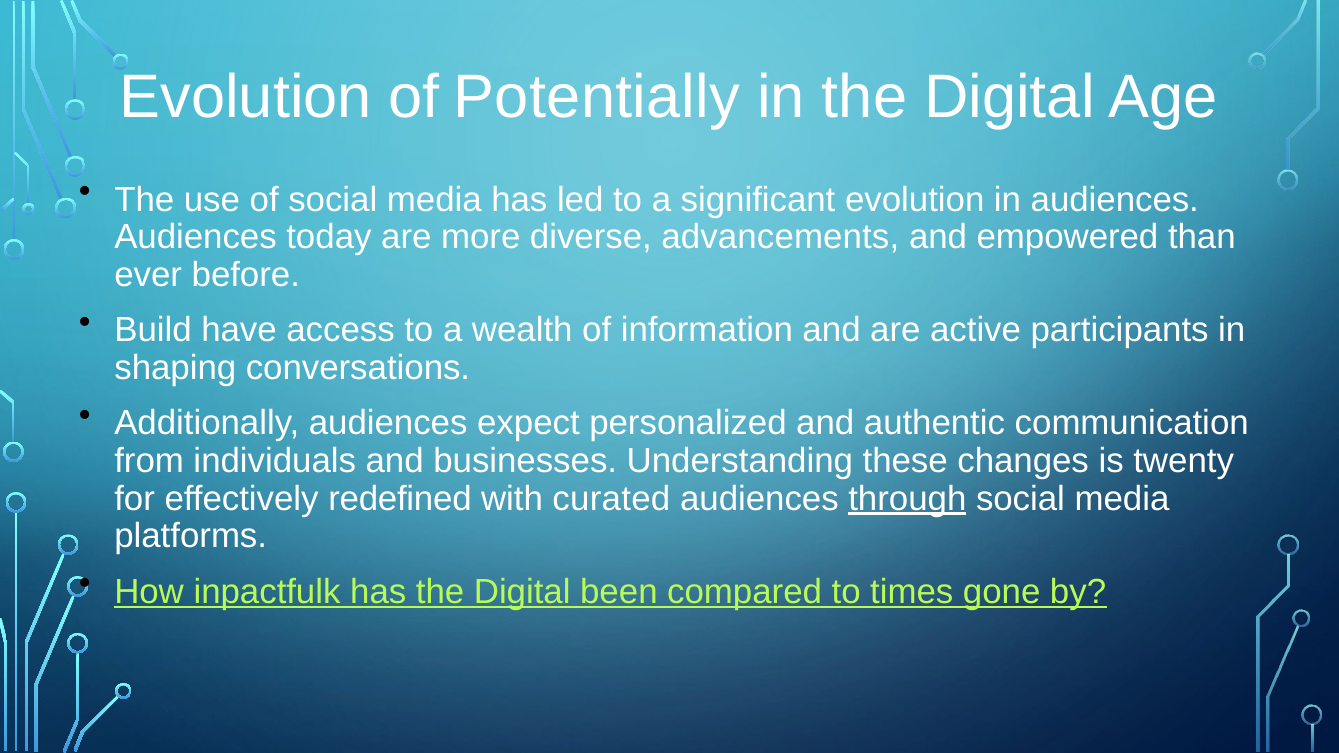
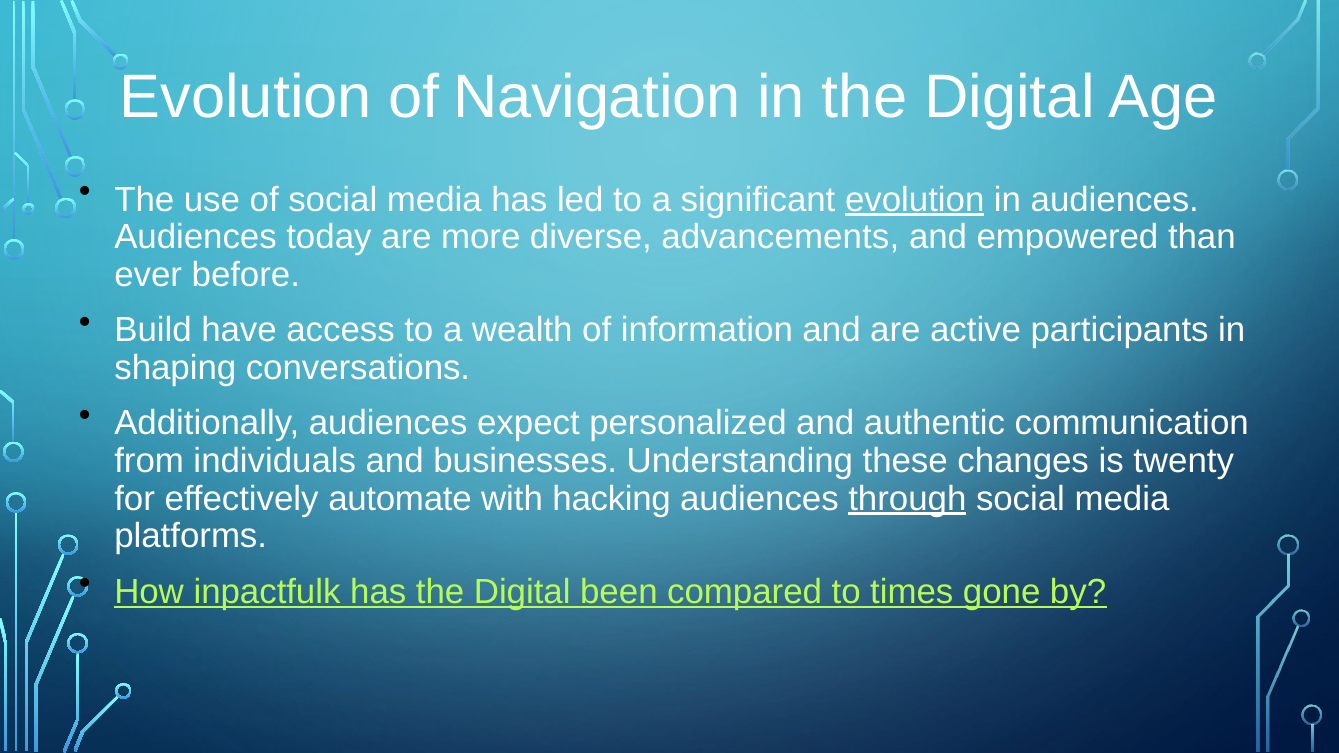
Potentially: Potentially -> Navigation
evolution at (915, 200) underline: none -> present
redefined: redefined -> automate
curated: curated -> hacking
